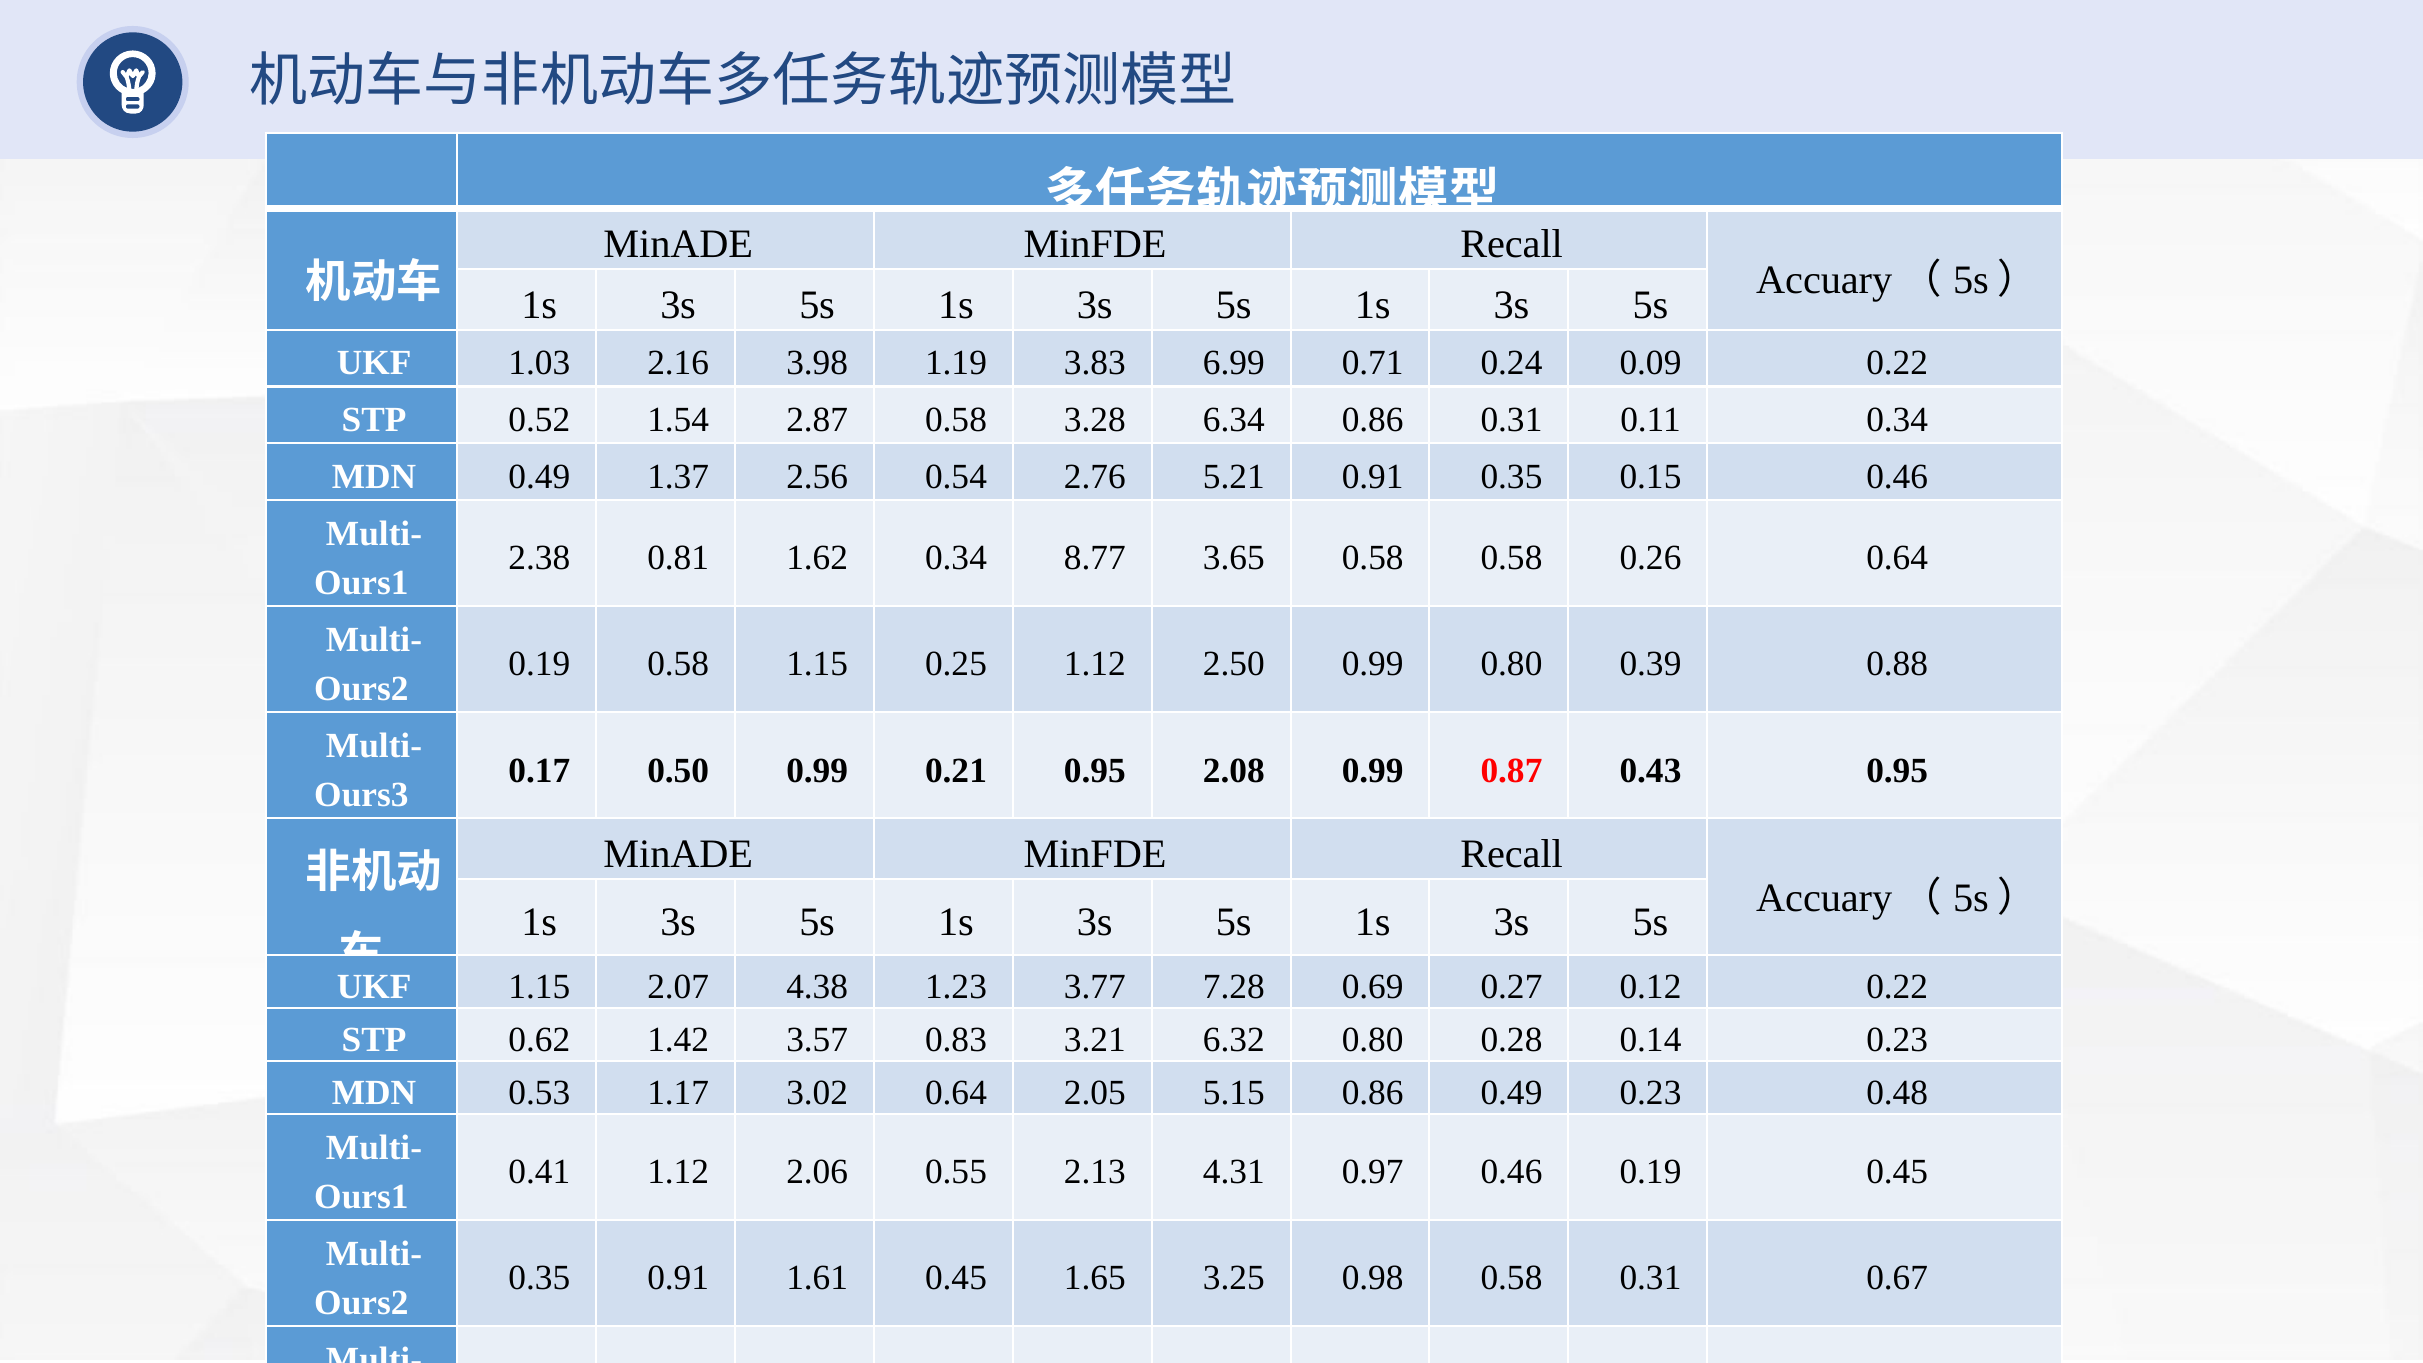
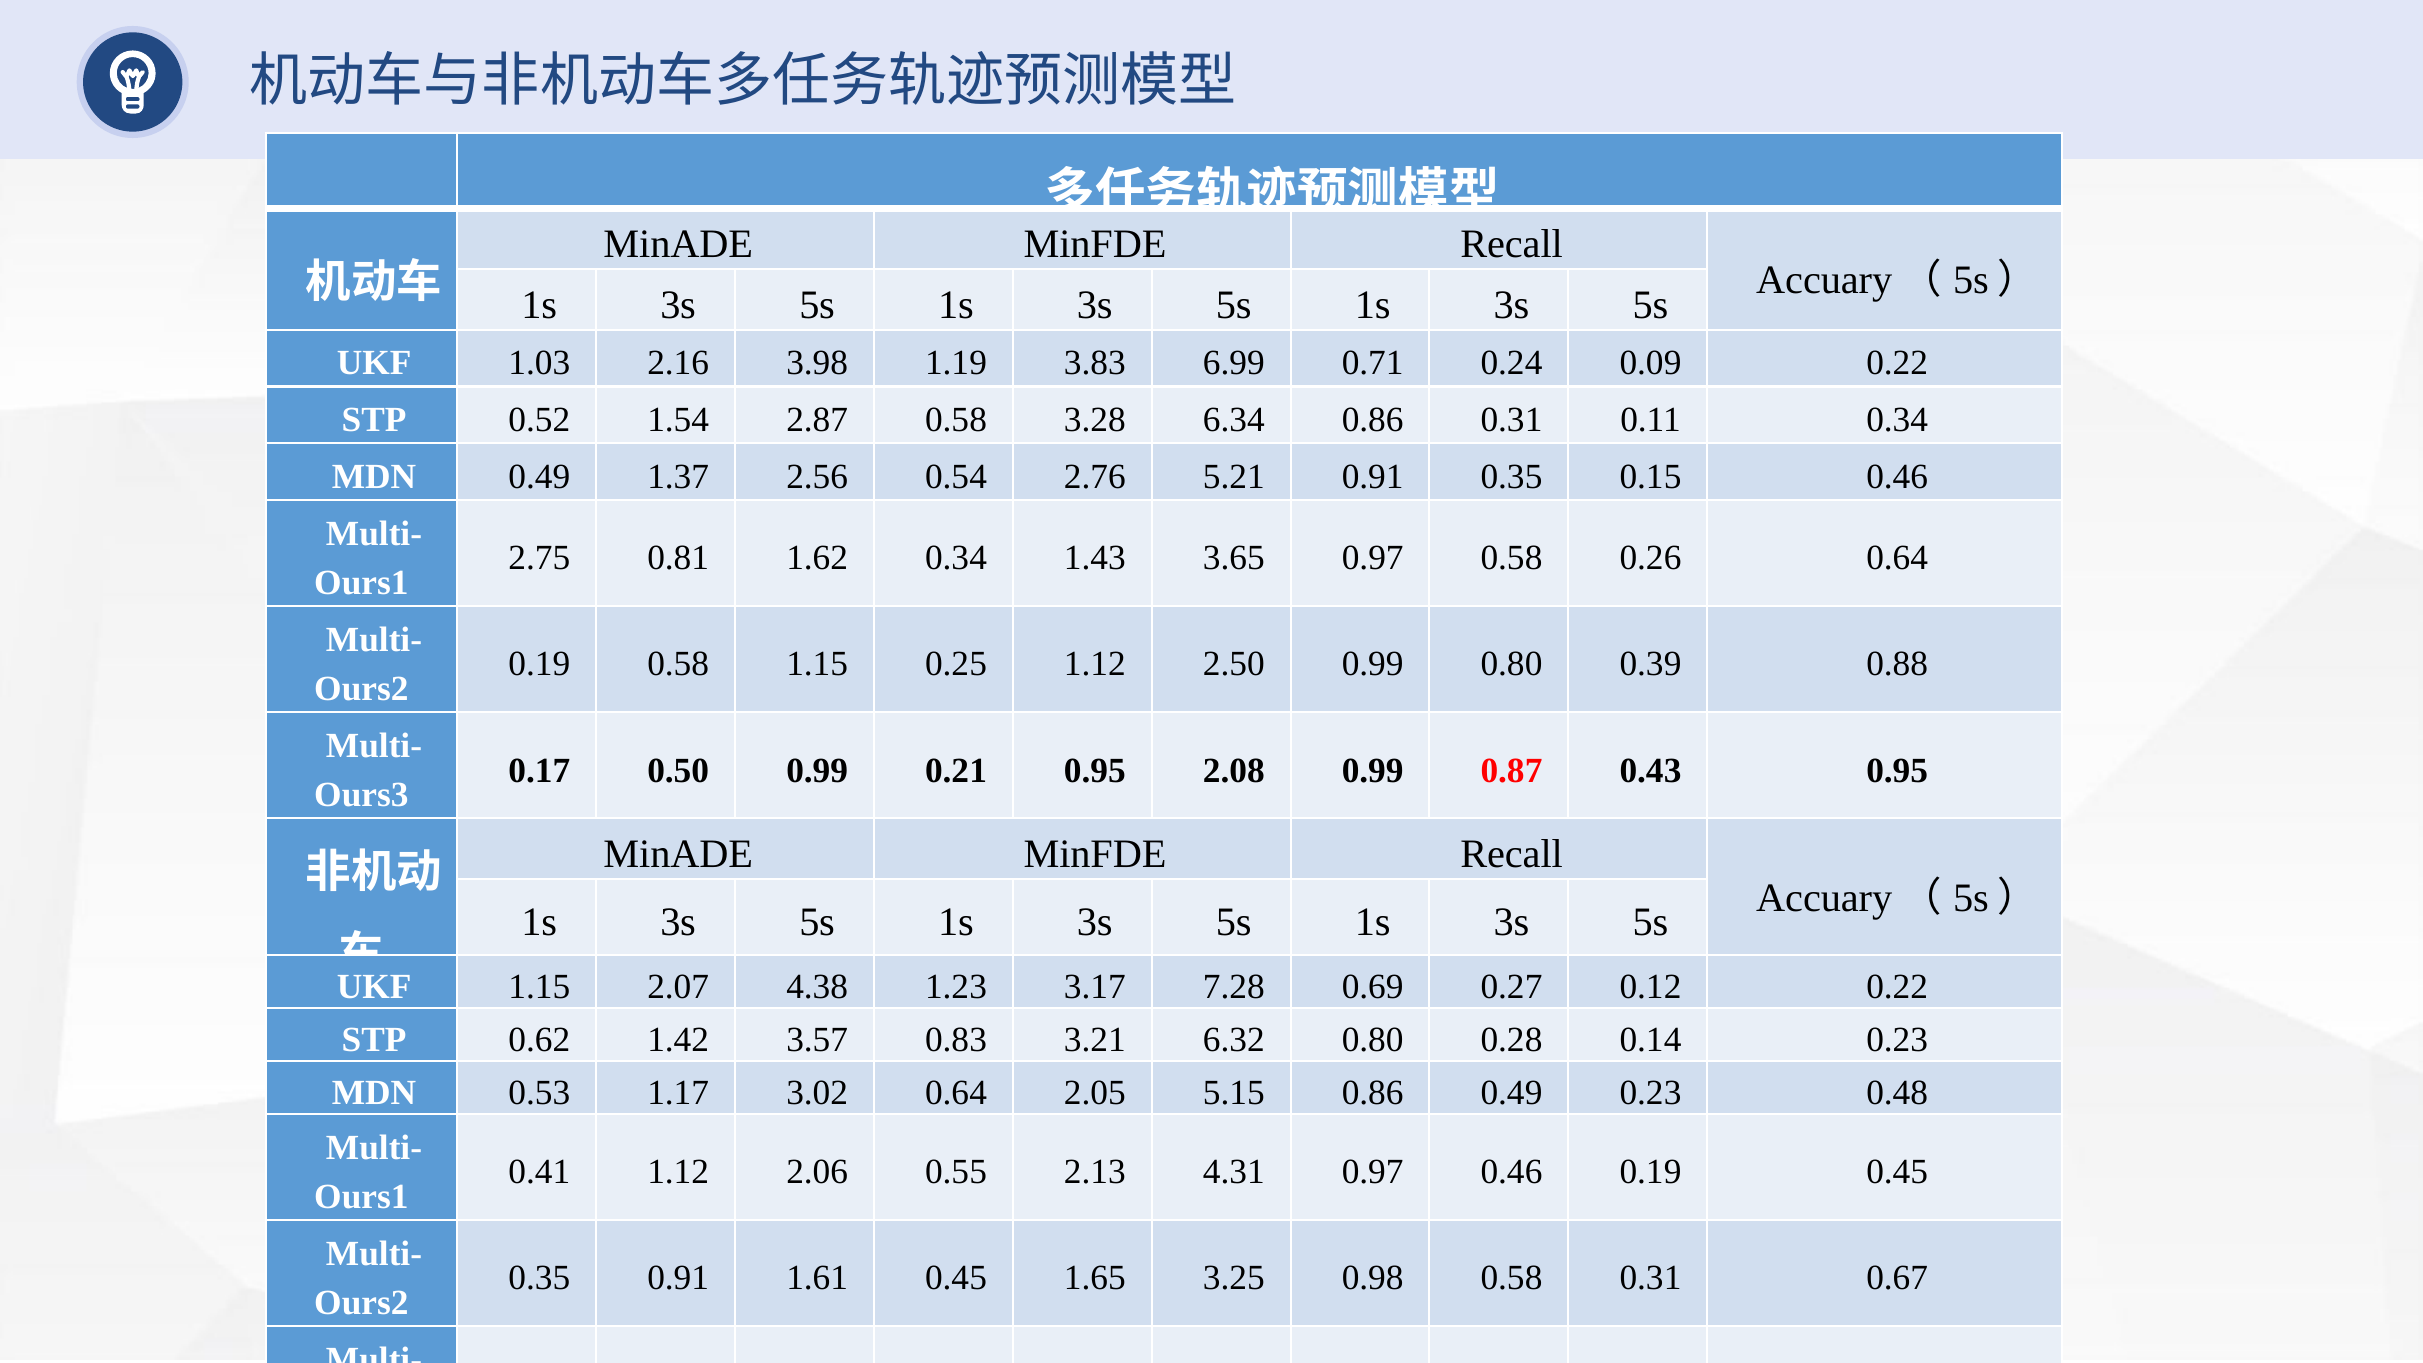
2.38: 2.38 -> 2.75
0.34 8.77: 8.77 -> 1.43
3.65 0.58: 0.58 -> 0.97
3.77: 3.77 -> 3.17
